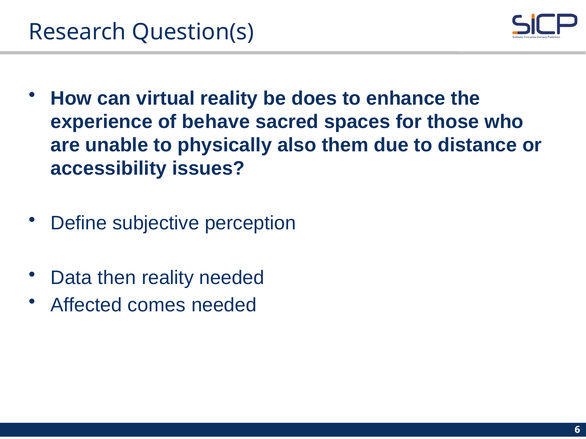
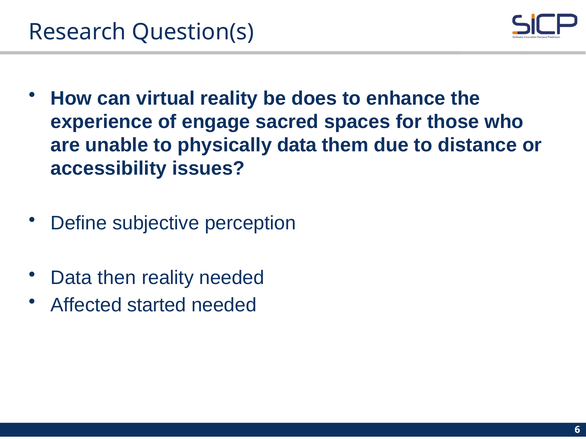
behave: behave -> engage
physically also: also -> data
comes: comes -> started
